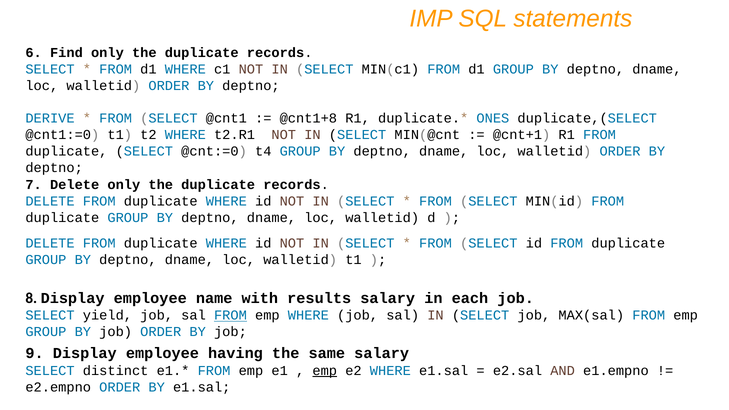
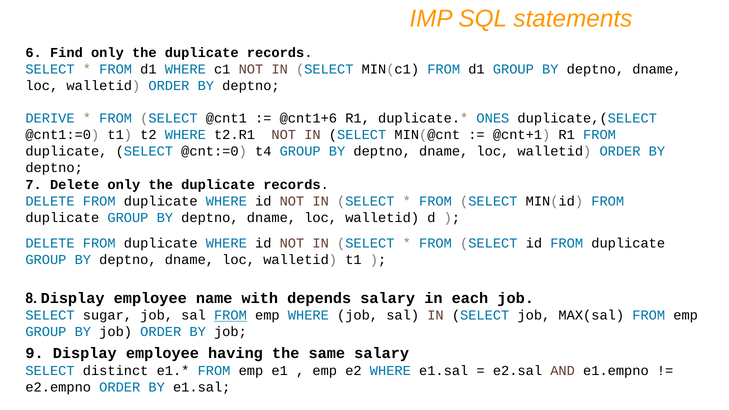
@cnt1+8: @cnt1+8 -> @cnt1+6
results: results -> depends
yield: yield -> sugar
emp at (325, 371) underline: present -> none
